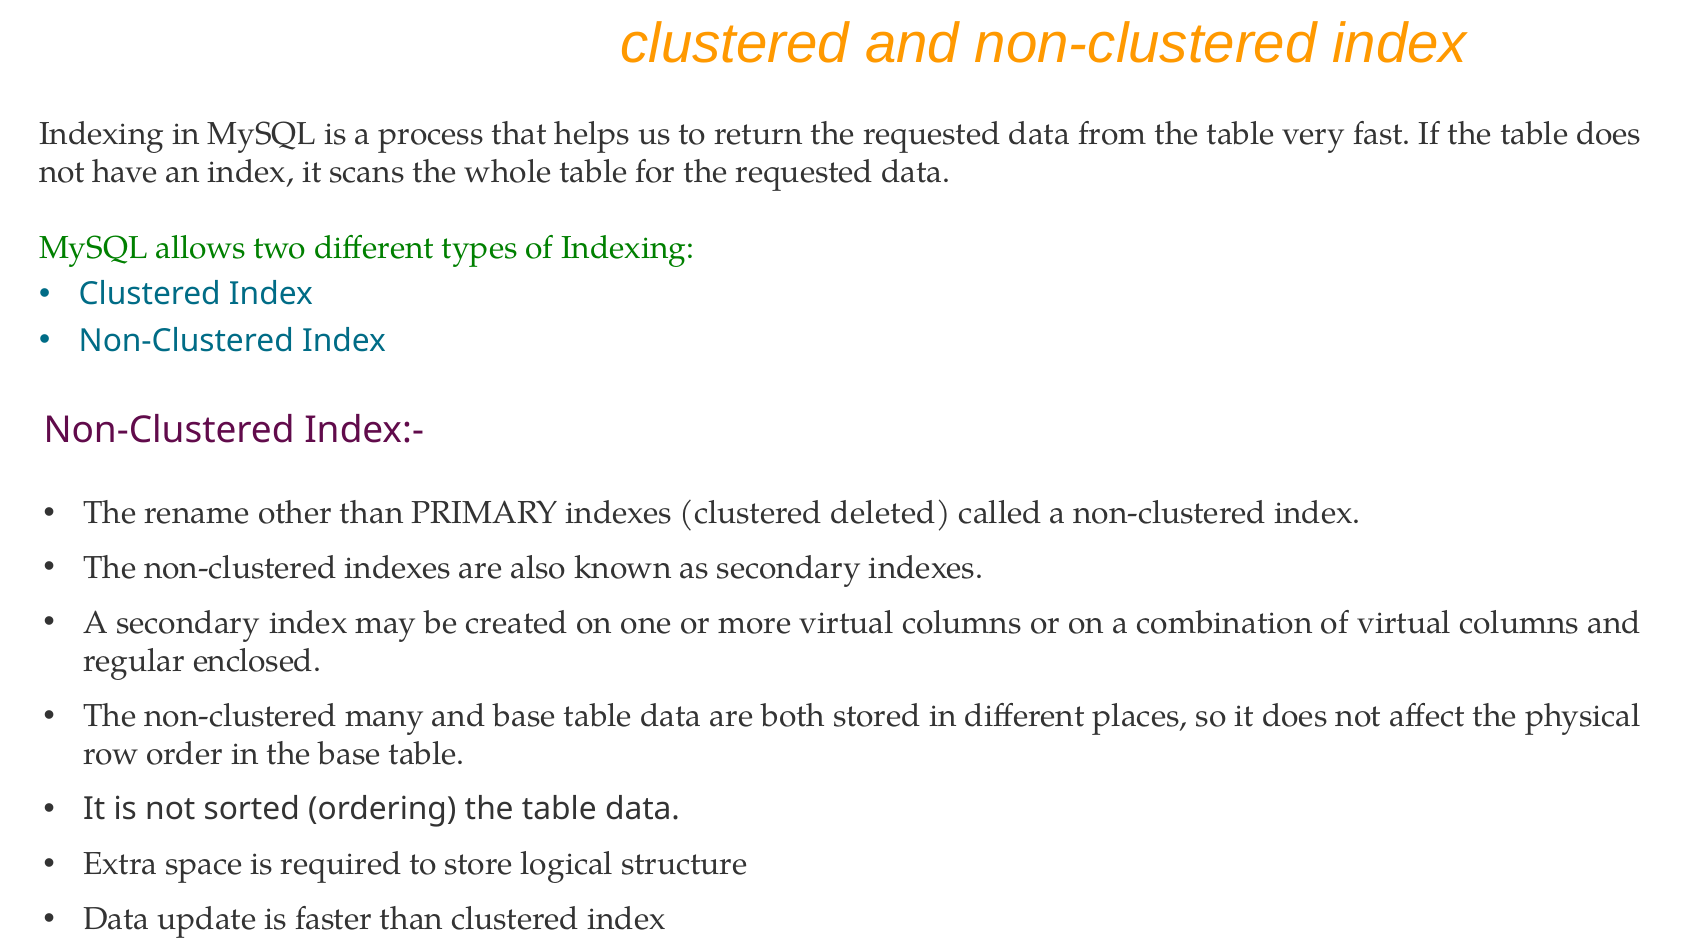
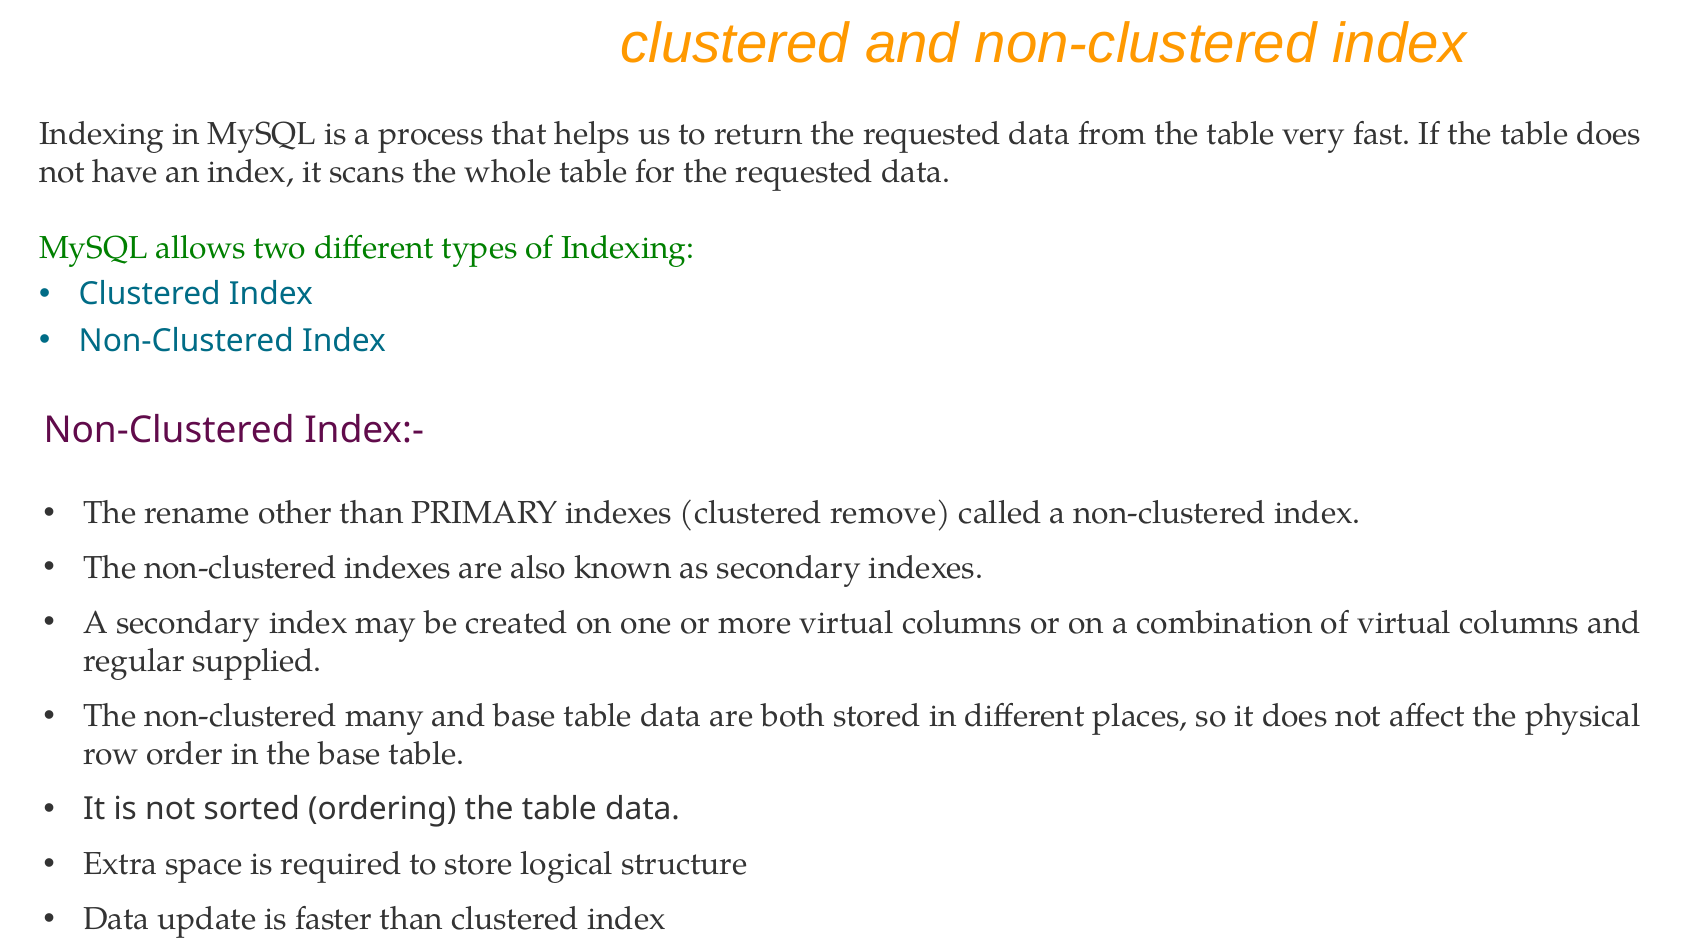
deleted: deleted -> remove
enclosed: enclosed -> supplied
